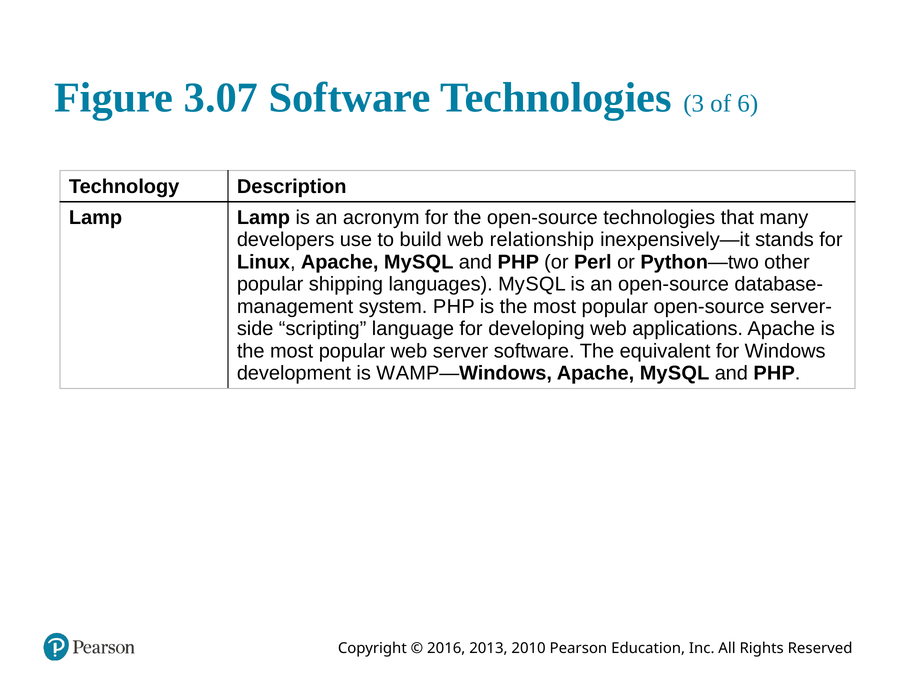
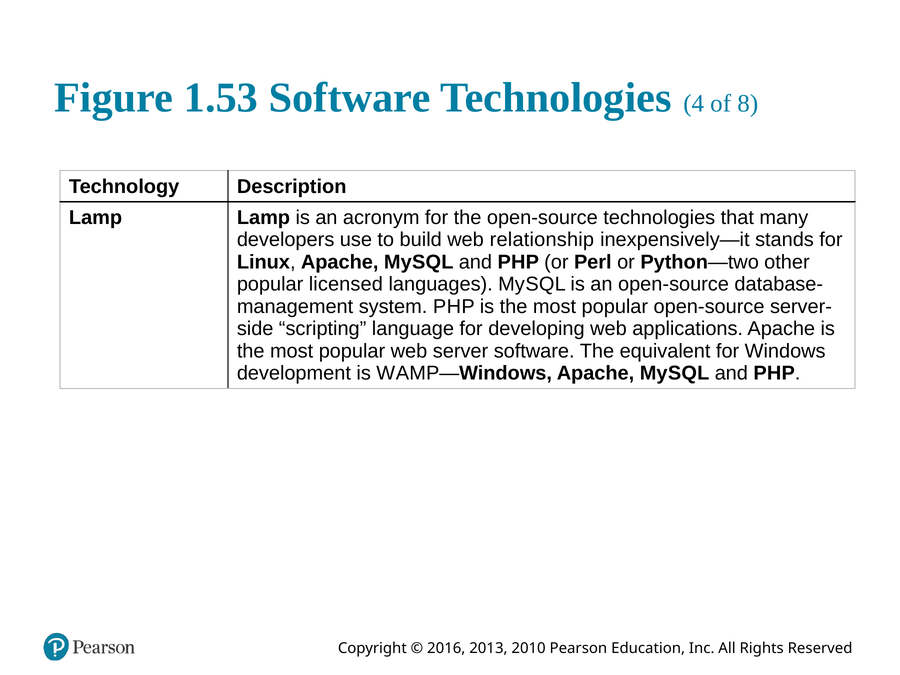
3.07: 3.07 -> 1.53
3: 3 -> 4
6: 6 -> 8
shipping: shipping -> licensed
